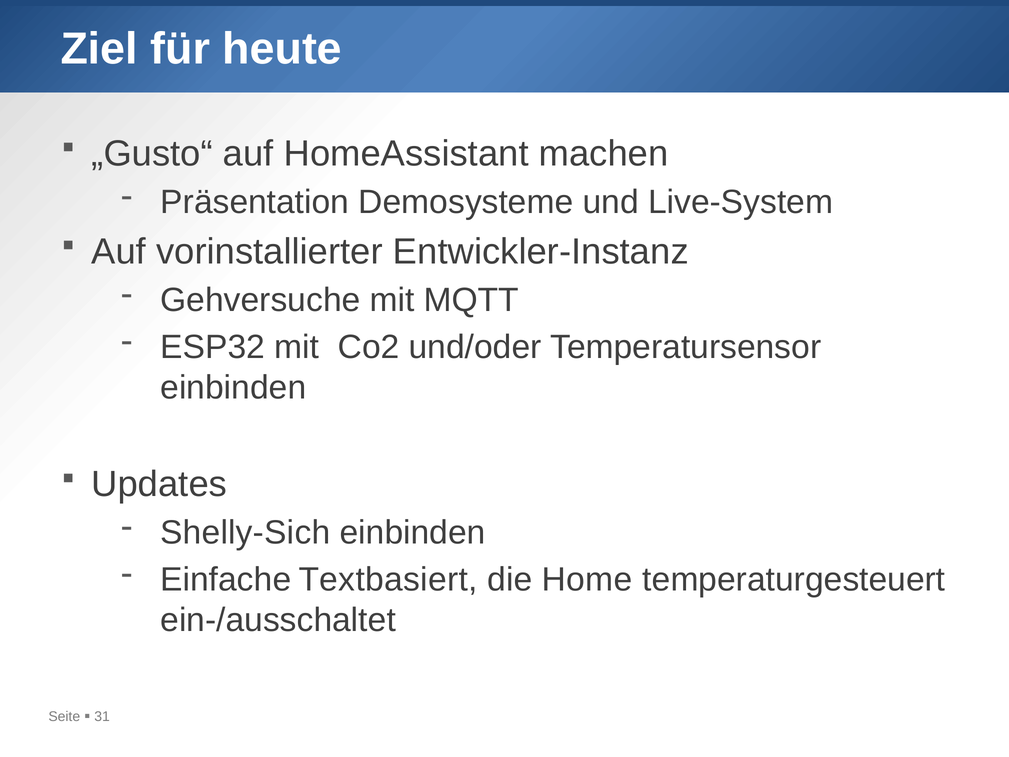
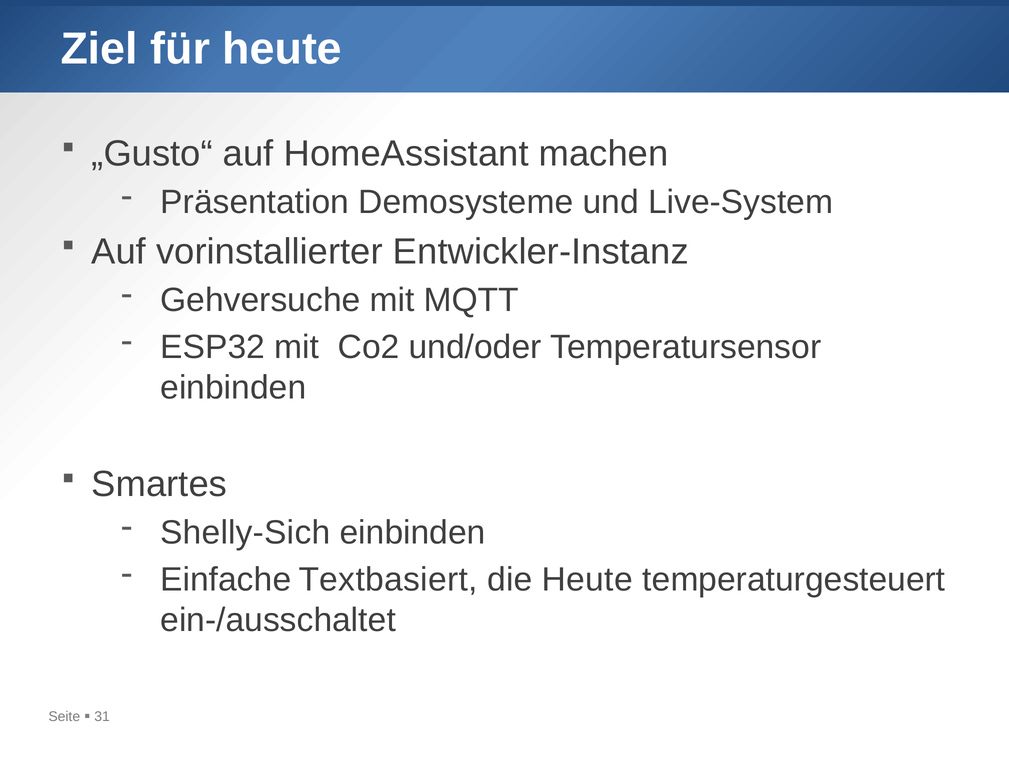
Updates: Updates -> Smartes
die Home: Home -> Heute
